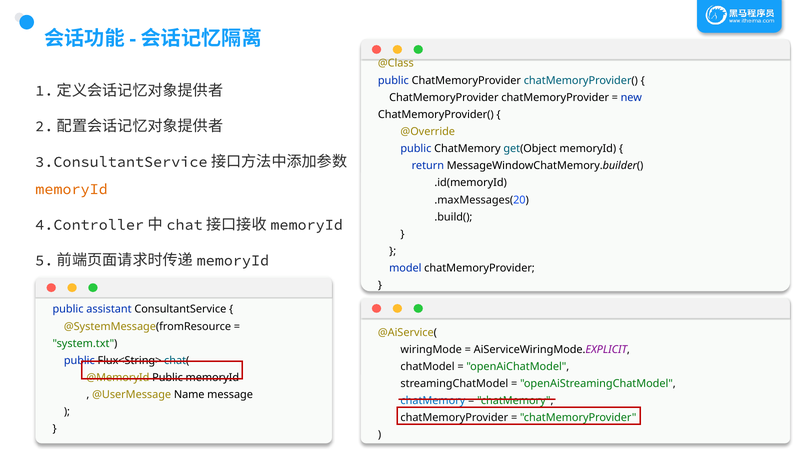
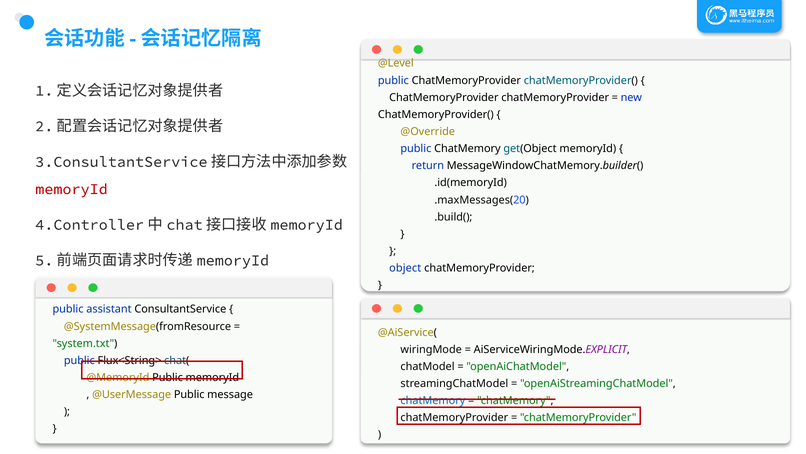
@Class: @Class -> @Level
memoryId at (71, 189) colour: orange -> red
model: model -> object
@UserMessage Name: Name -> Public
